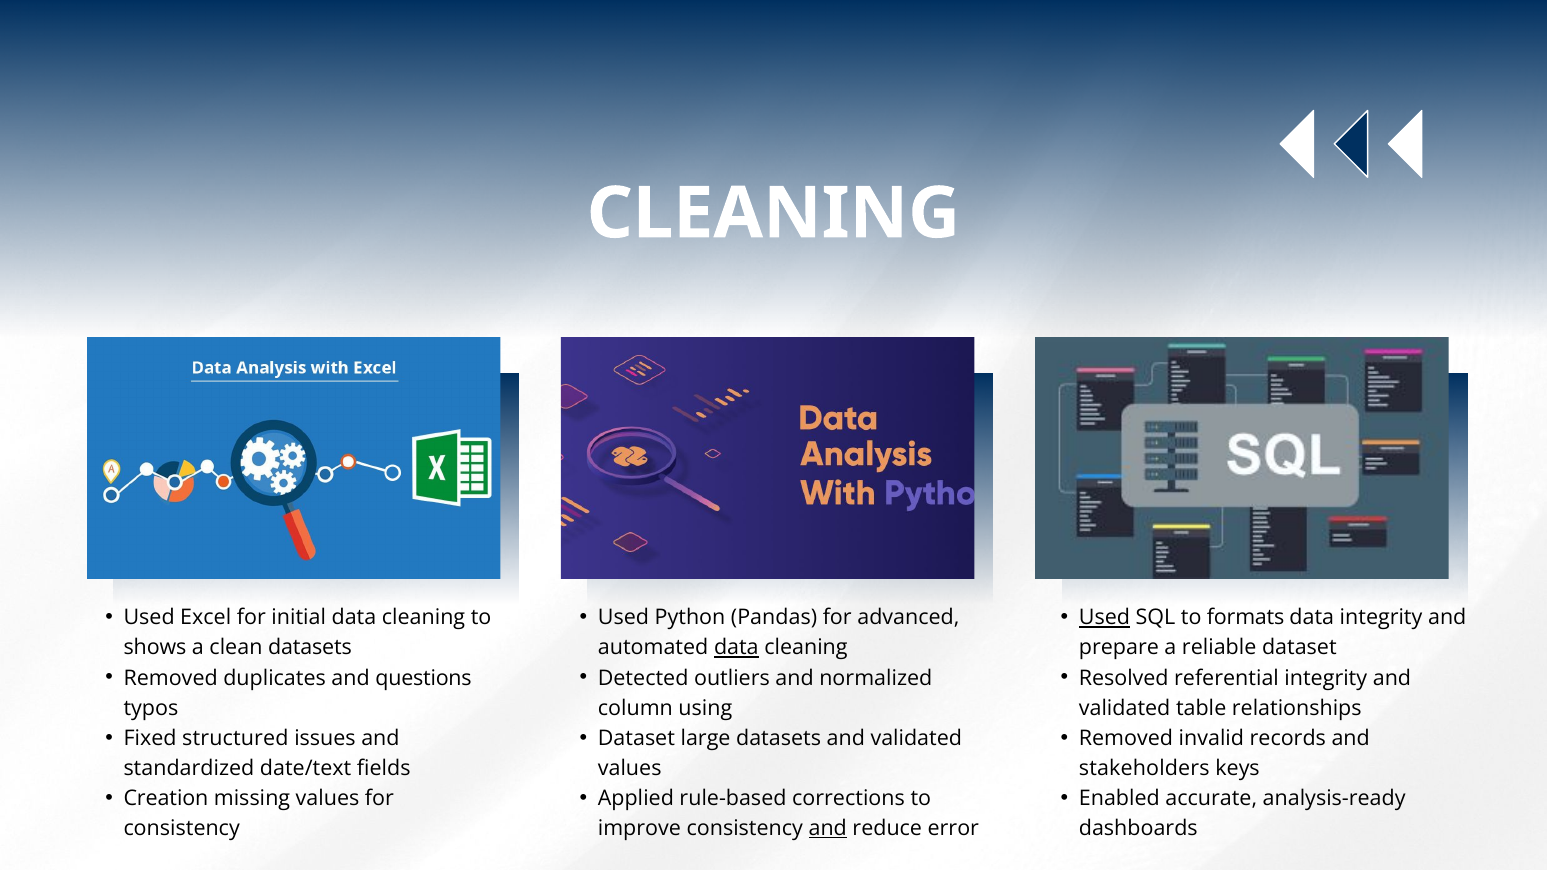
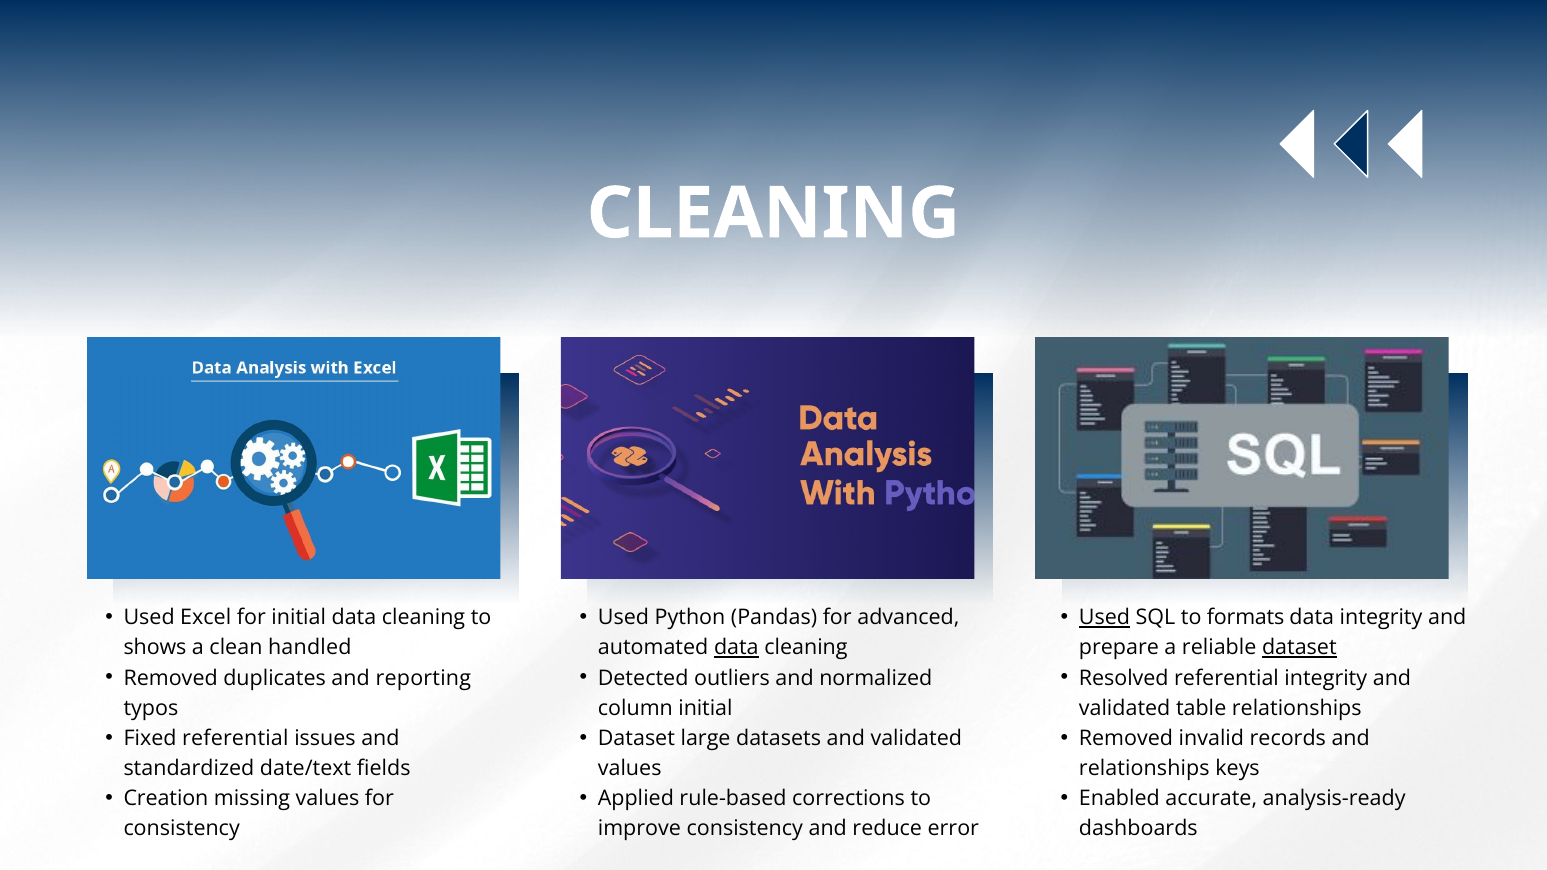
clean datasets: datasets -> handled
dataset at (1299, 648) underline: none -> present
questions: questions -> reporting
column using: using -> initial
Fixed structured: structured -> referential
stakeholders at (1144, 768): stakeholders -> relationships
and at (828, 829) underline: present -> none
